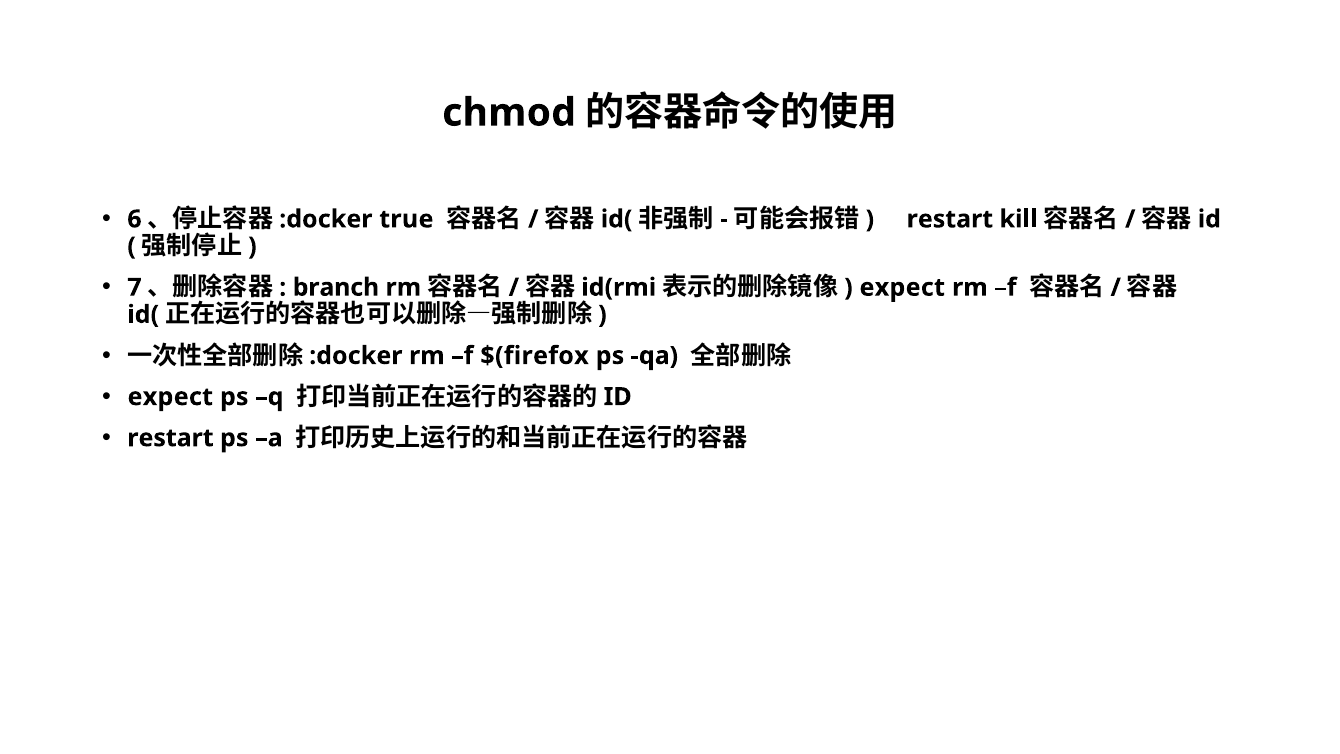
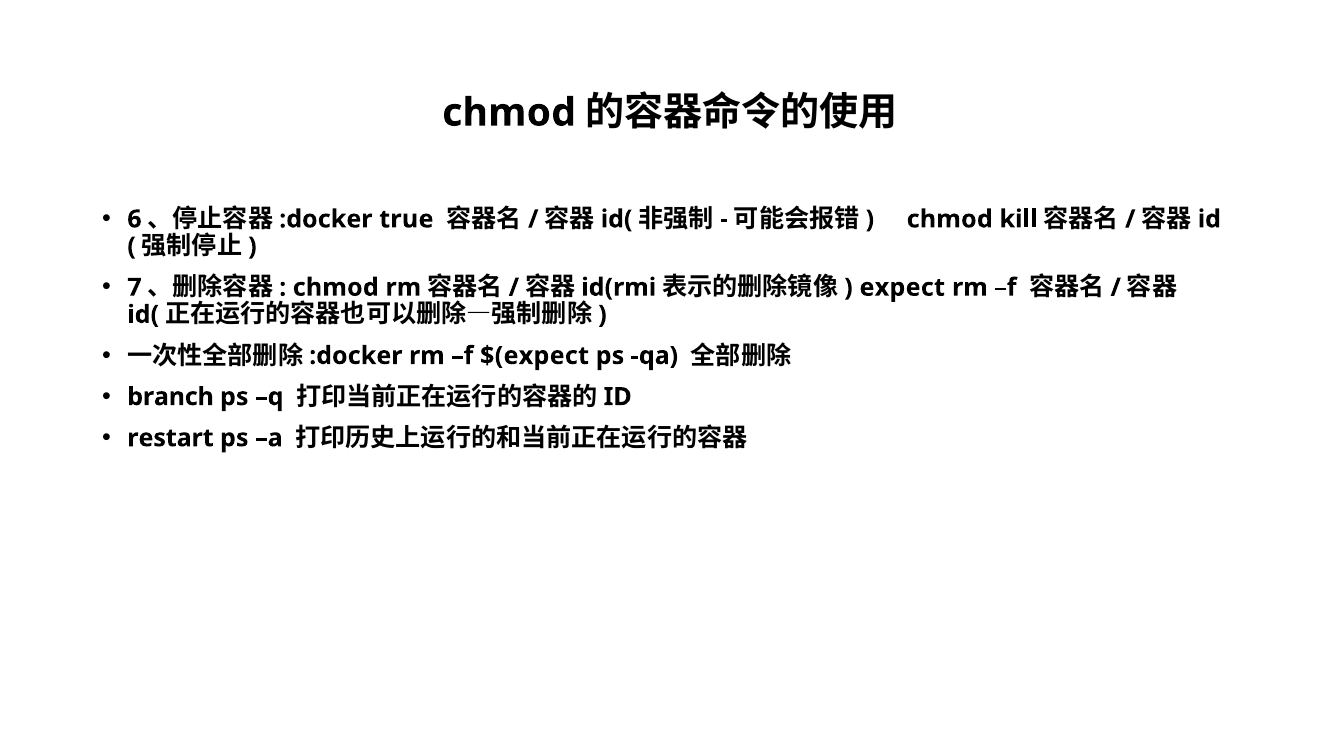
restart at (950, 219): restart -> chmod
branch at (336, 287): branch -> chmod
$(firefox: $(firefox -> $(expect
expect at (170, 397): expect -> branch
